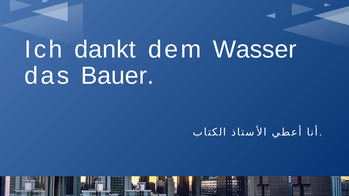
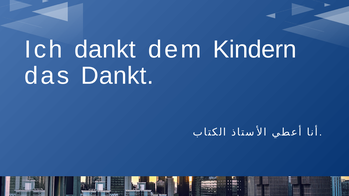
Wasser: Wasser -> Kindern
das Bauer: Bauer -> Dankt
